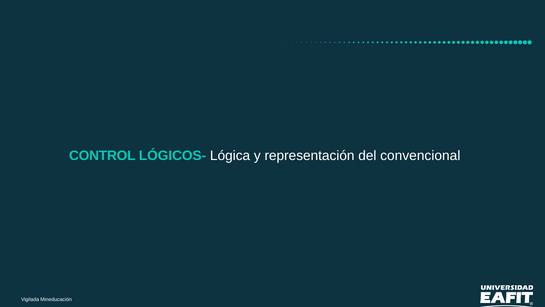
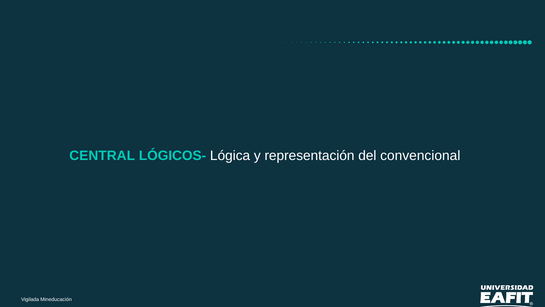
CONTROL: CONTROL -> CENTRAL
